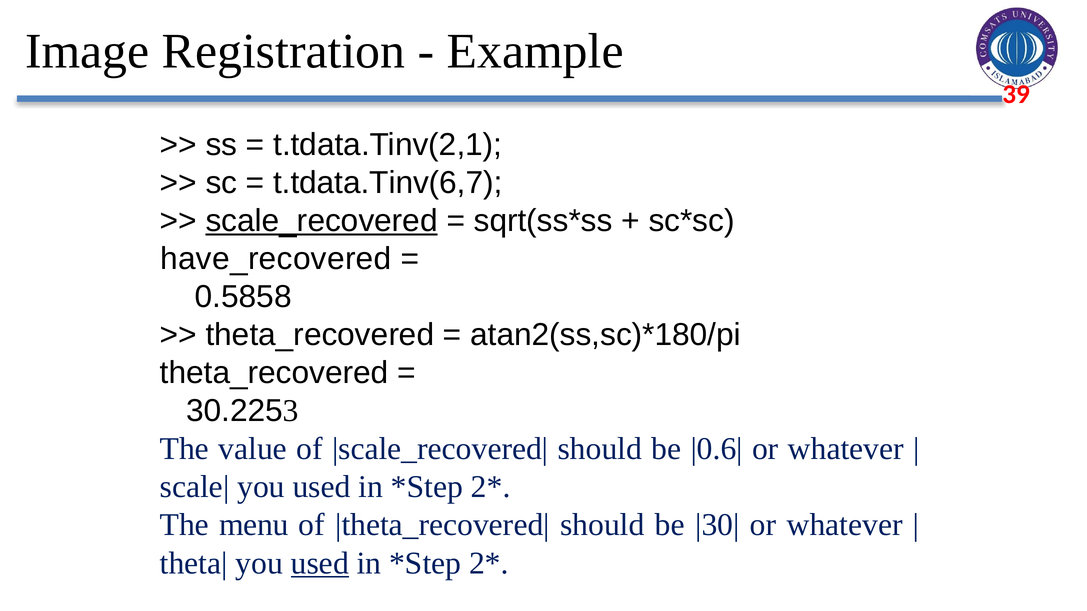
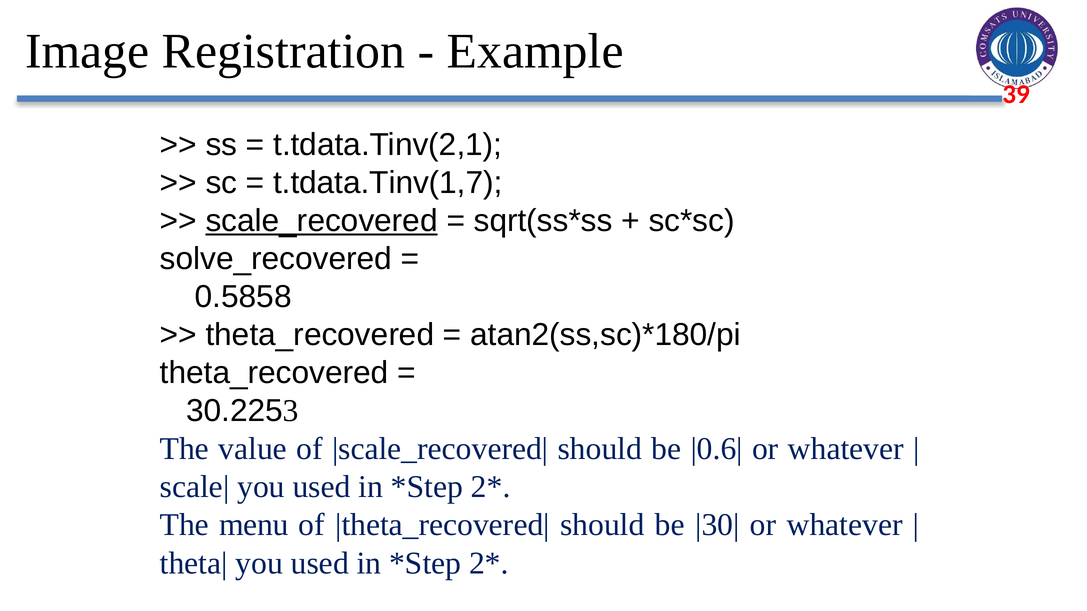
t.tdata.Tinv(6,7: t.tdata.Tinv(6,7 -> t.tdata.Tinv(1,7
have_recovered: have_recovered -> solve_recovered
used at (320, 563) underline: present -> none
